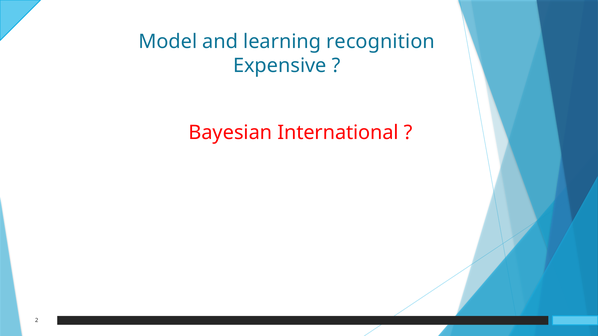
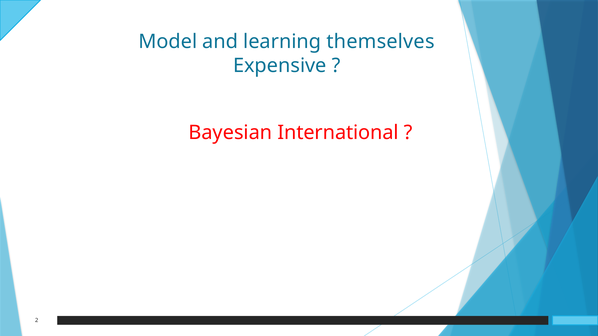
recognition: recognition -> themselves
